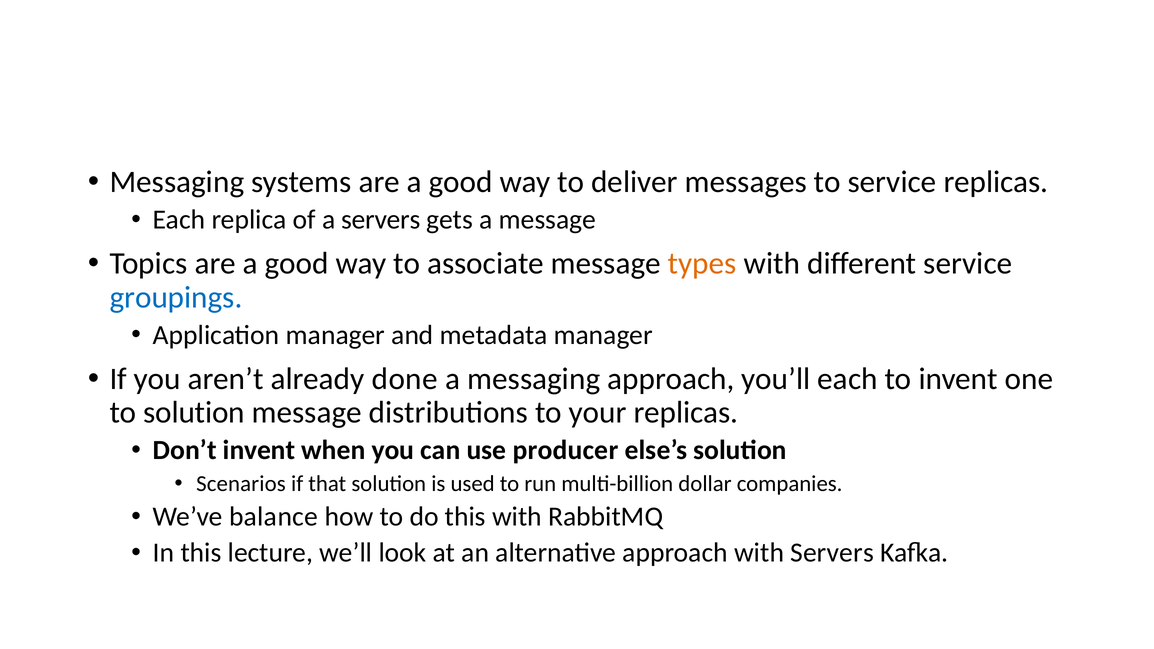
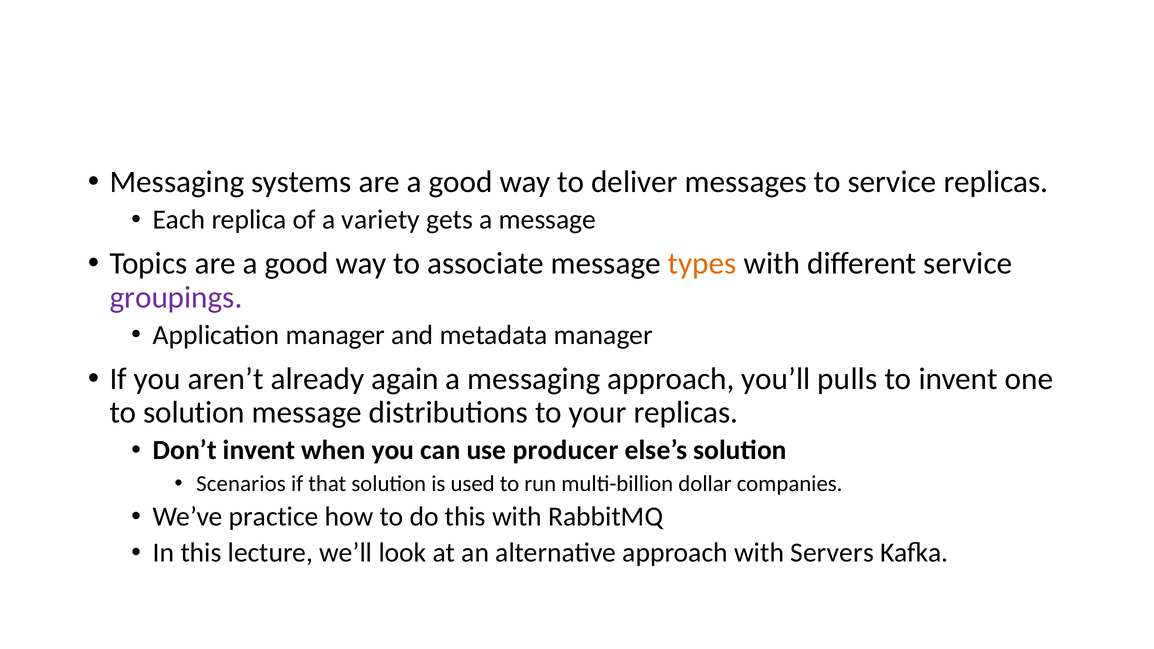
a servers: servers -> variety
groupings colour: blue -> purple
done: done -> again
you’ll each: each -> pulls
balance: balance -> practice
